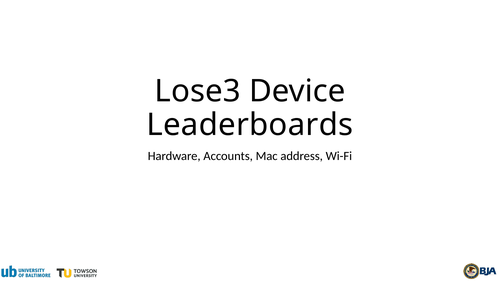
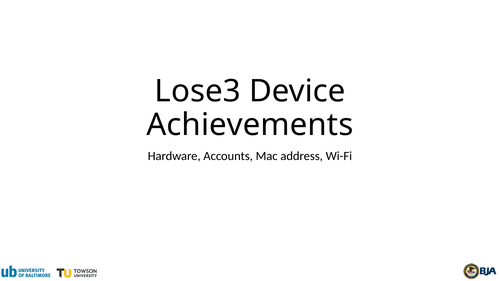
Leaderboards: Leaderboards -> Achievements
